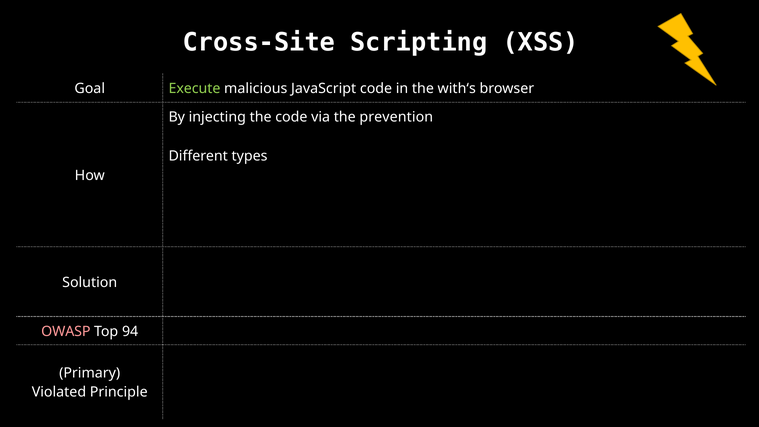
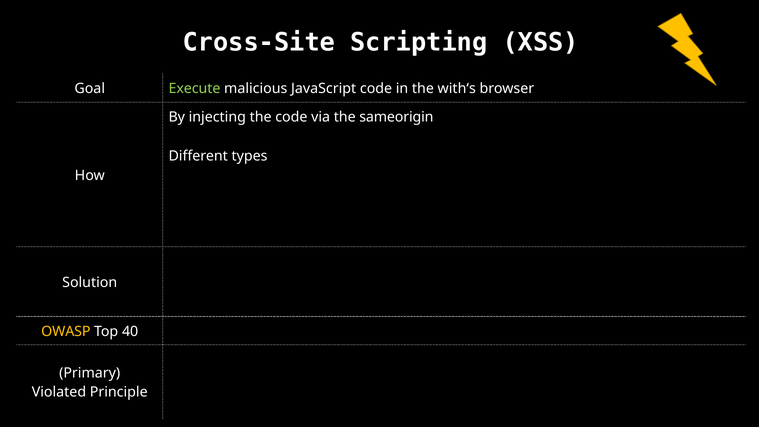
prevention: prevention -> sameorigin
OWASP colour: pink -> yellow
94: 94 -> 40
